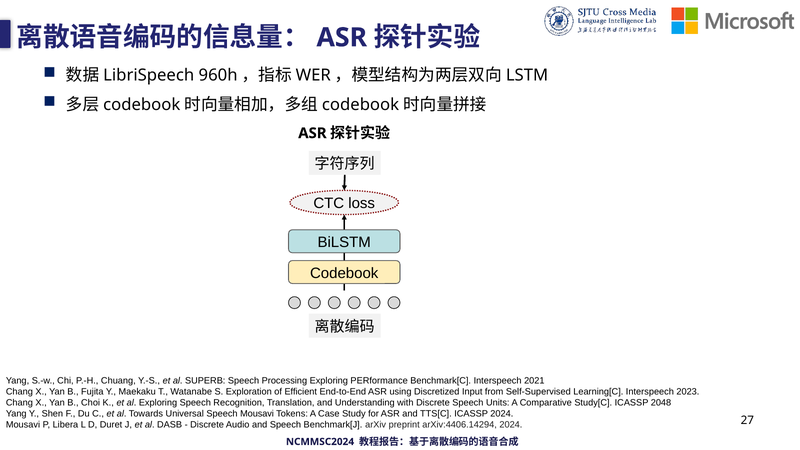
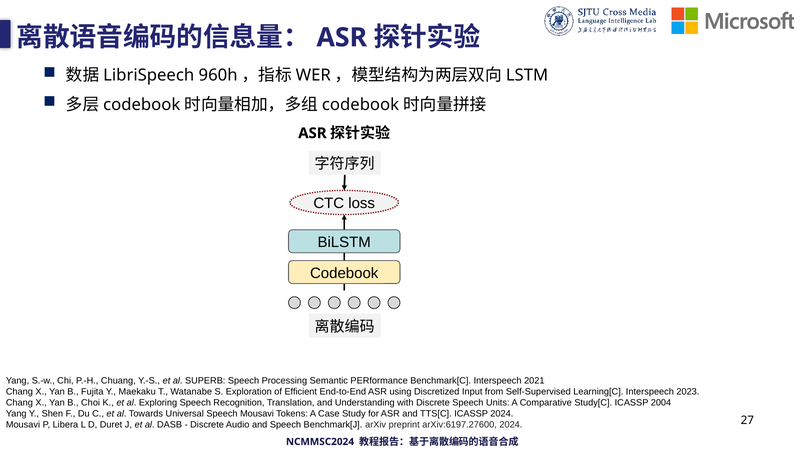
Processing Exploring: Exploring -> Semantic
2048: 2048 -> 2004
arXiv:4406.14294: arXiv:4406.14294 -> arXiv:6197.27600
